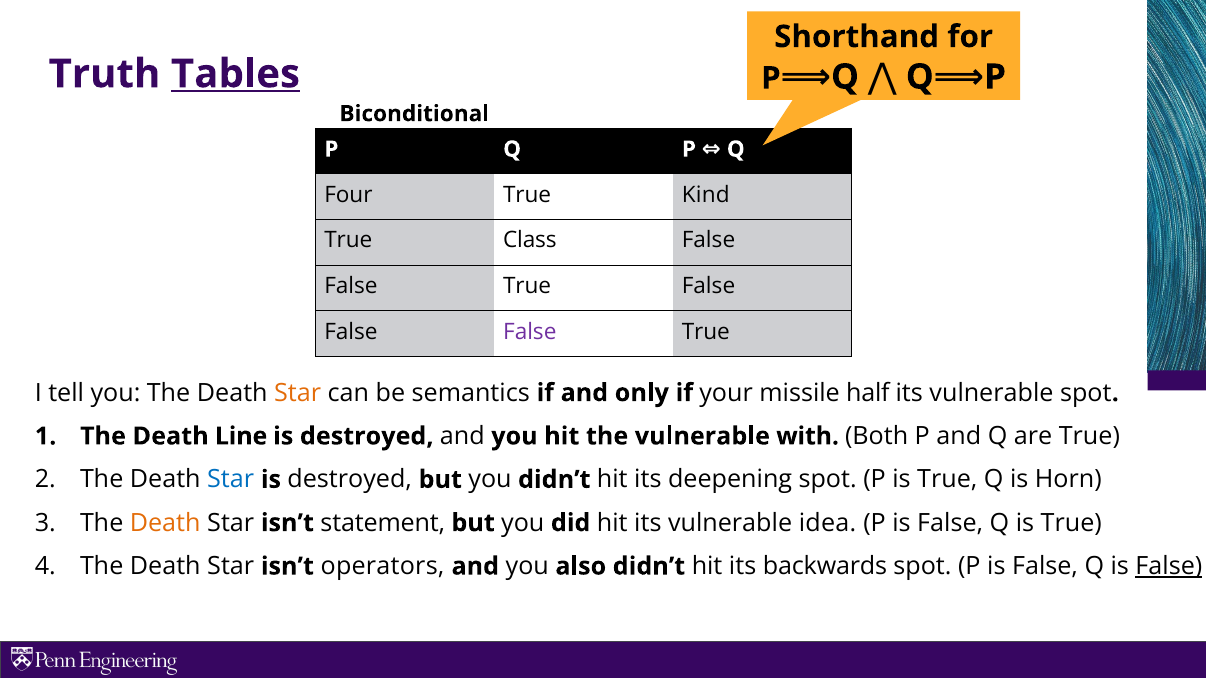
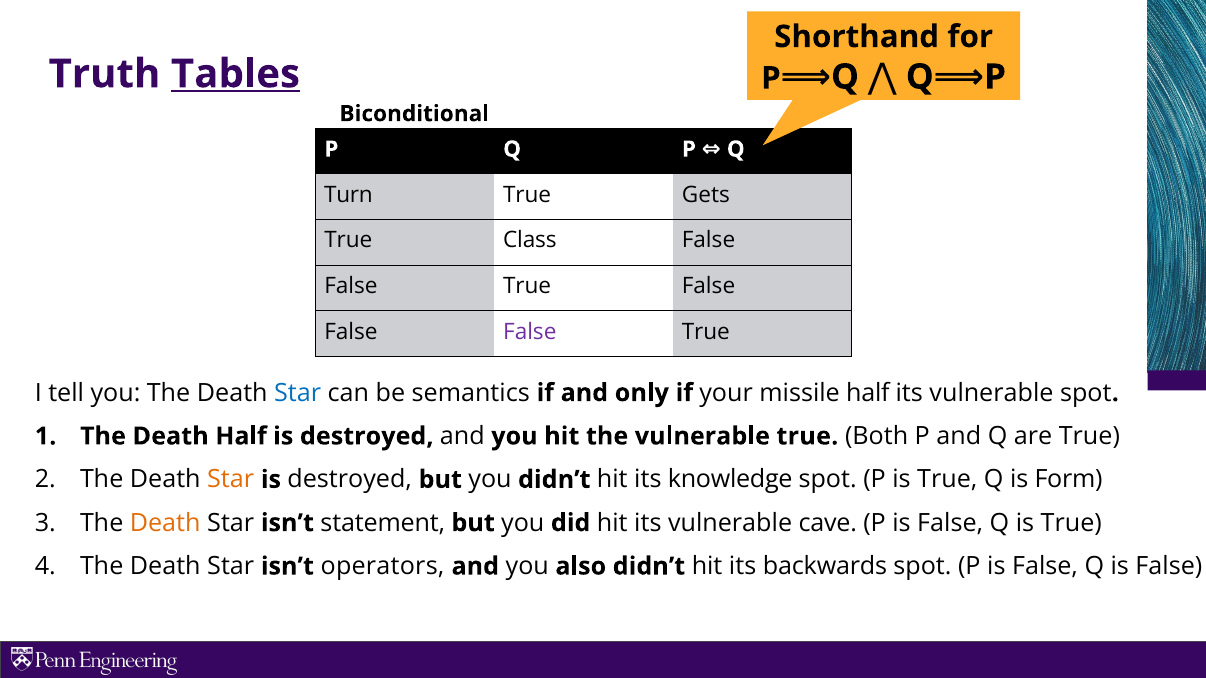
Four: Four -> Turn
Kind: Kind -> Gets
Star at (298, 393) colour: orange -> blue
Death Line: Line -> Half
vulnerable with: with -> true
Star at (231, 480) colour: blue -> orange
deepening: deepening -> knowledge
Horn: Horn -> Form
idea: idea -> cave
False at (1169, 567) underline: present -> none
